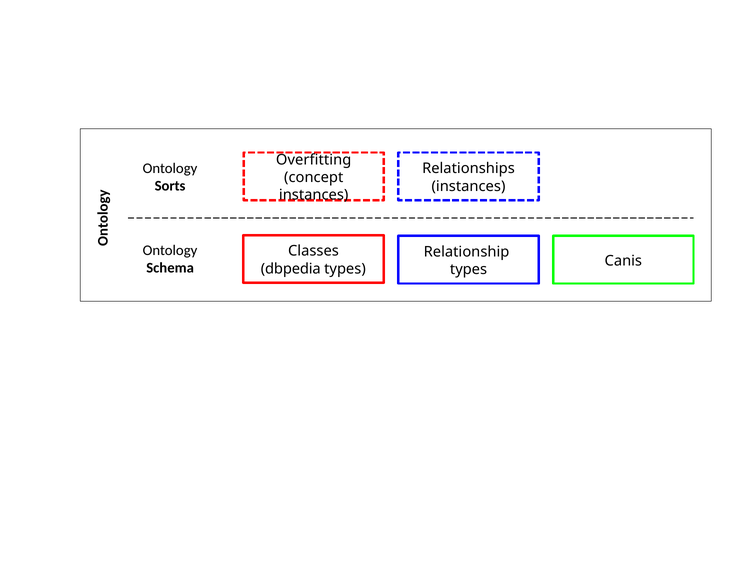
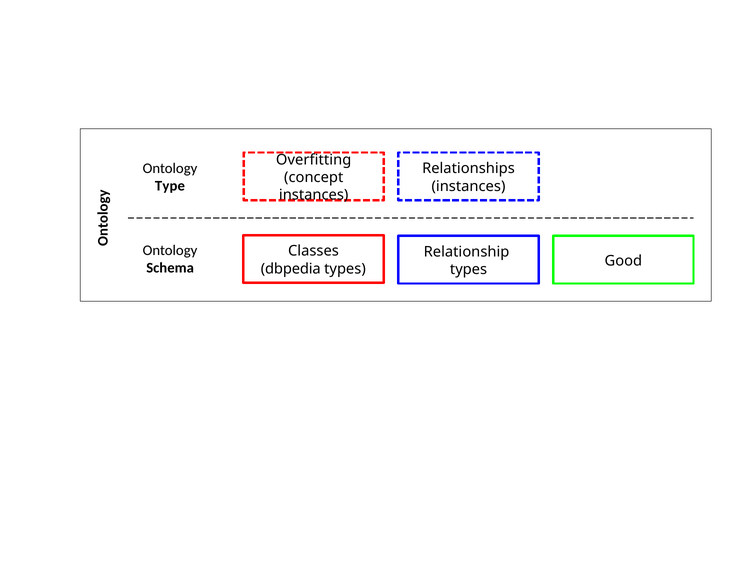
Sorts: Sorts -> Type
Canis: Canis -> Good
